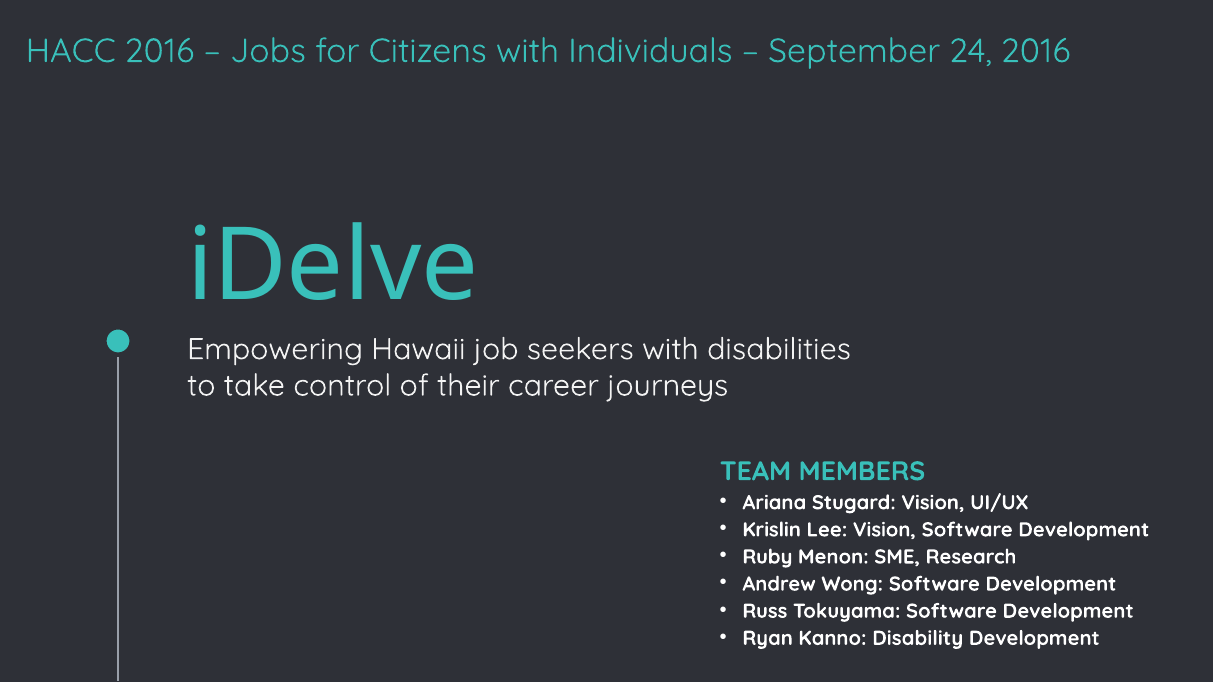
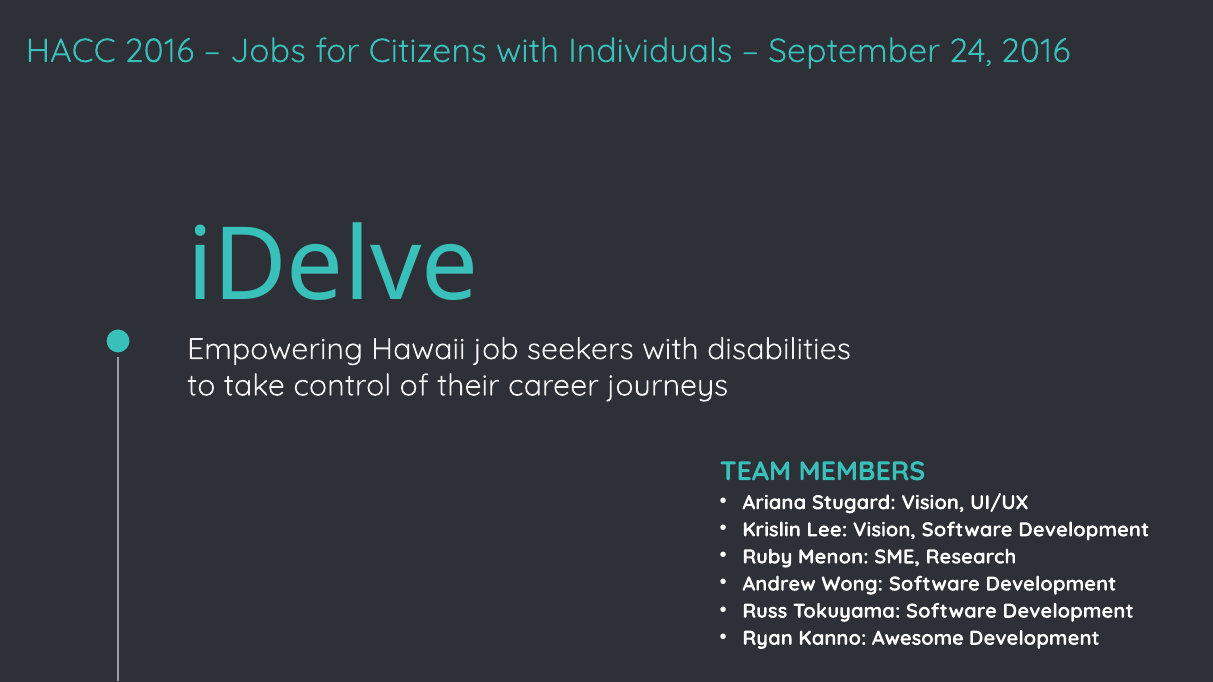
Disability: Disability -> Awesome
